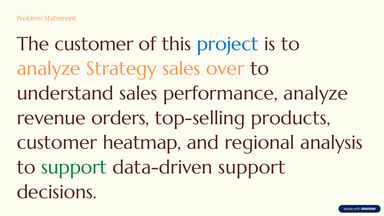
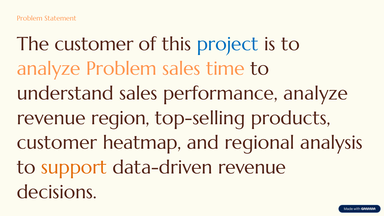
analyze Strategy: Strategy -> Problem
over: over -> time
orders: orders -> region
support at (74, 167) colour: green -> orange
data-driven support: support -> revenue
